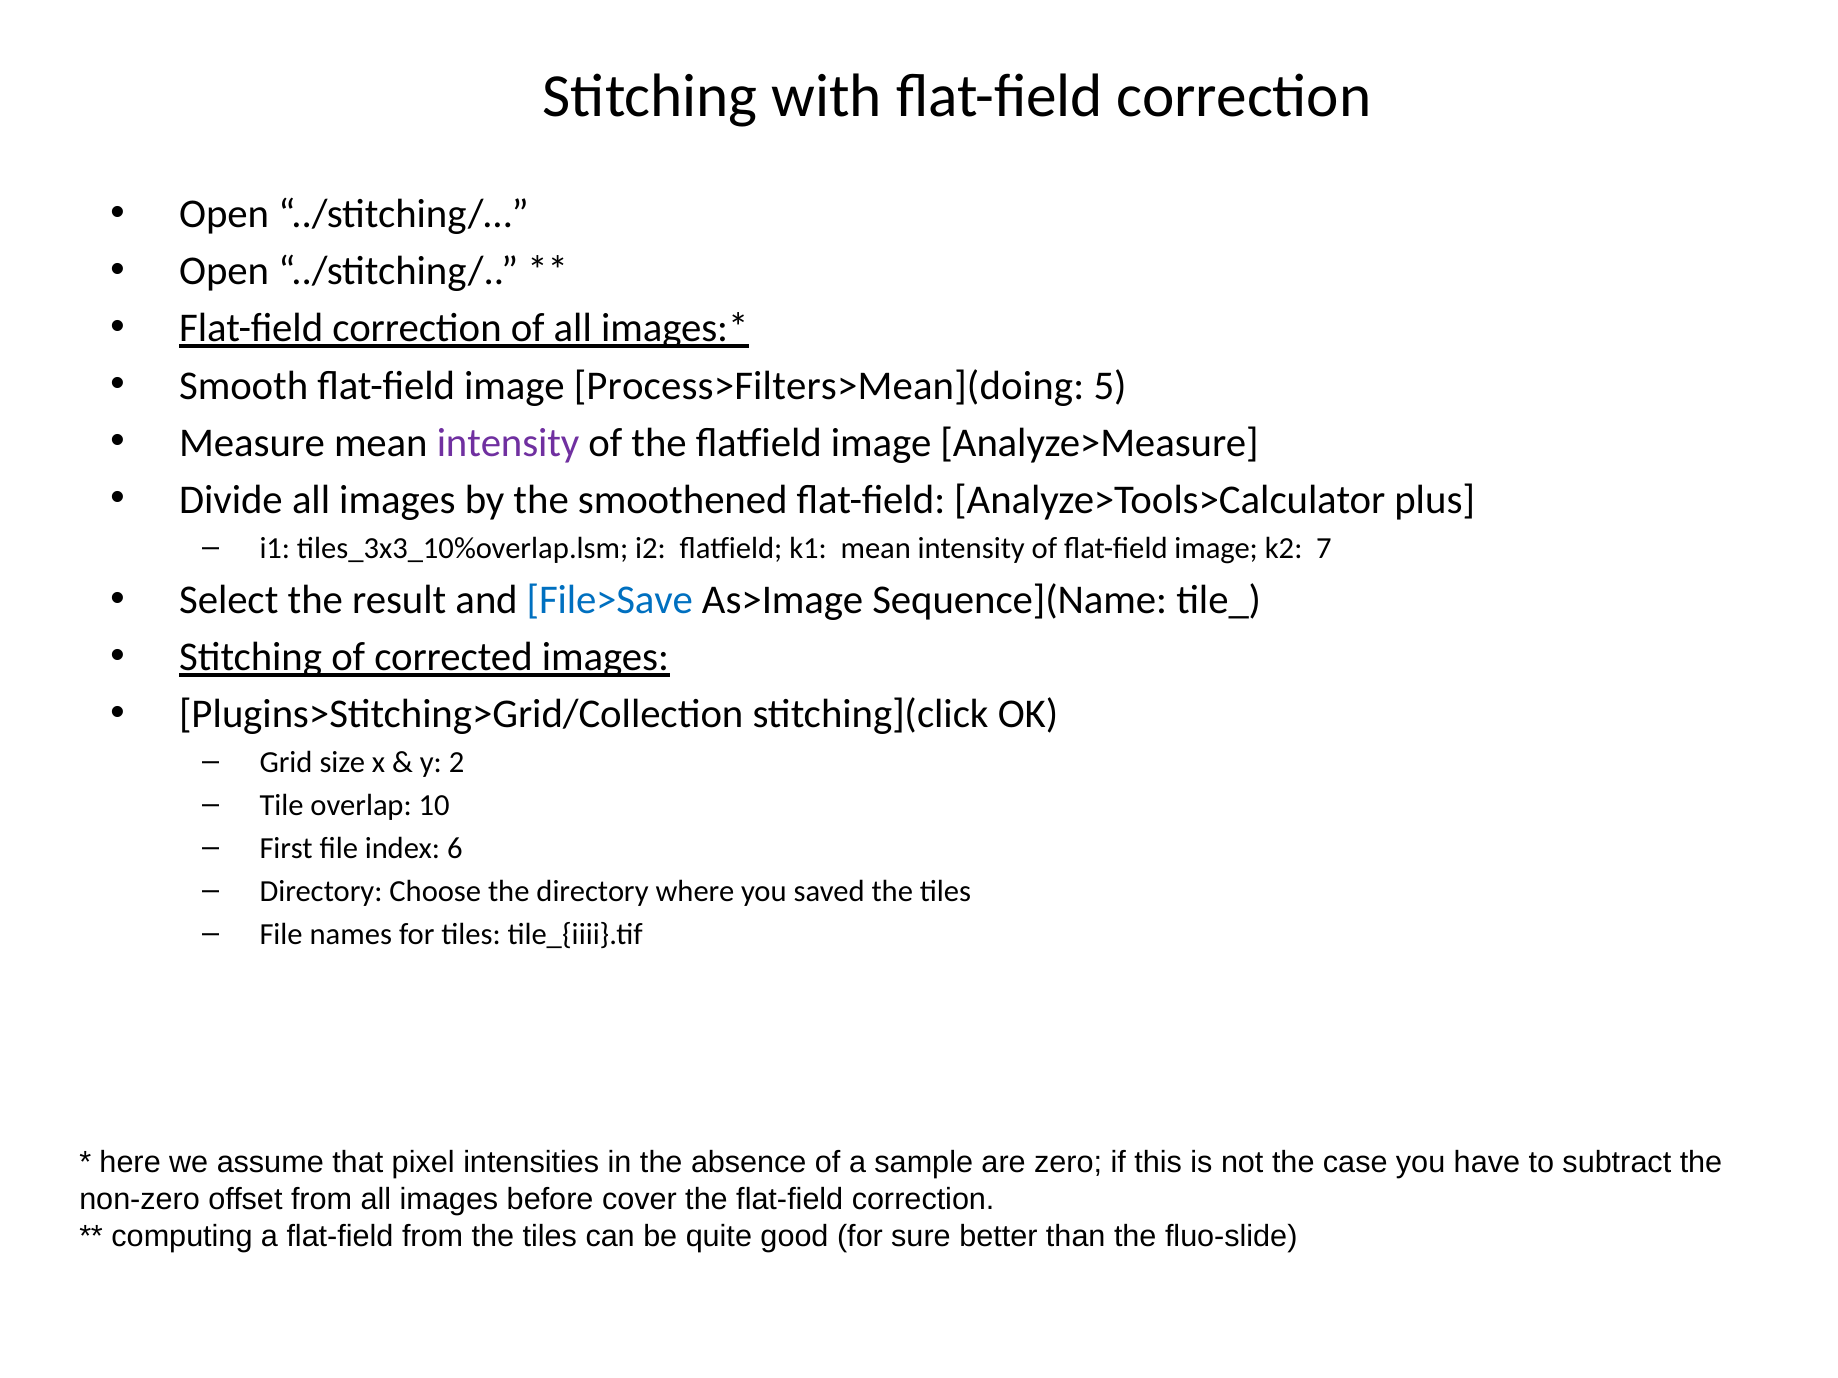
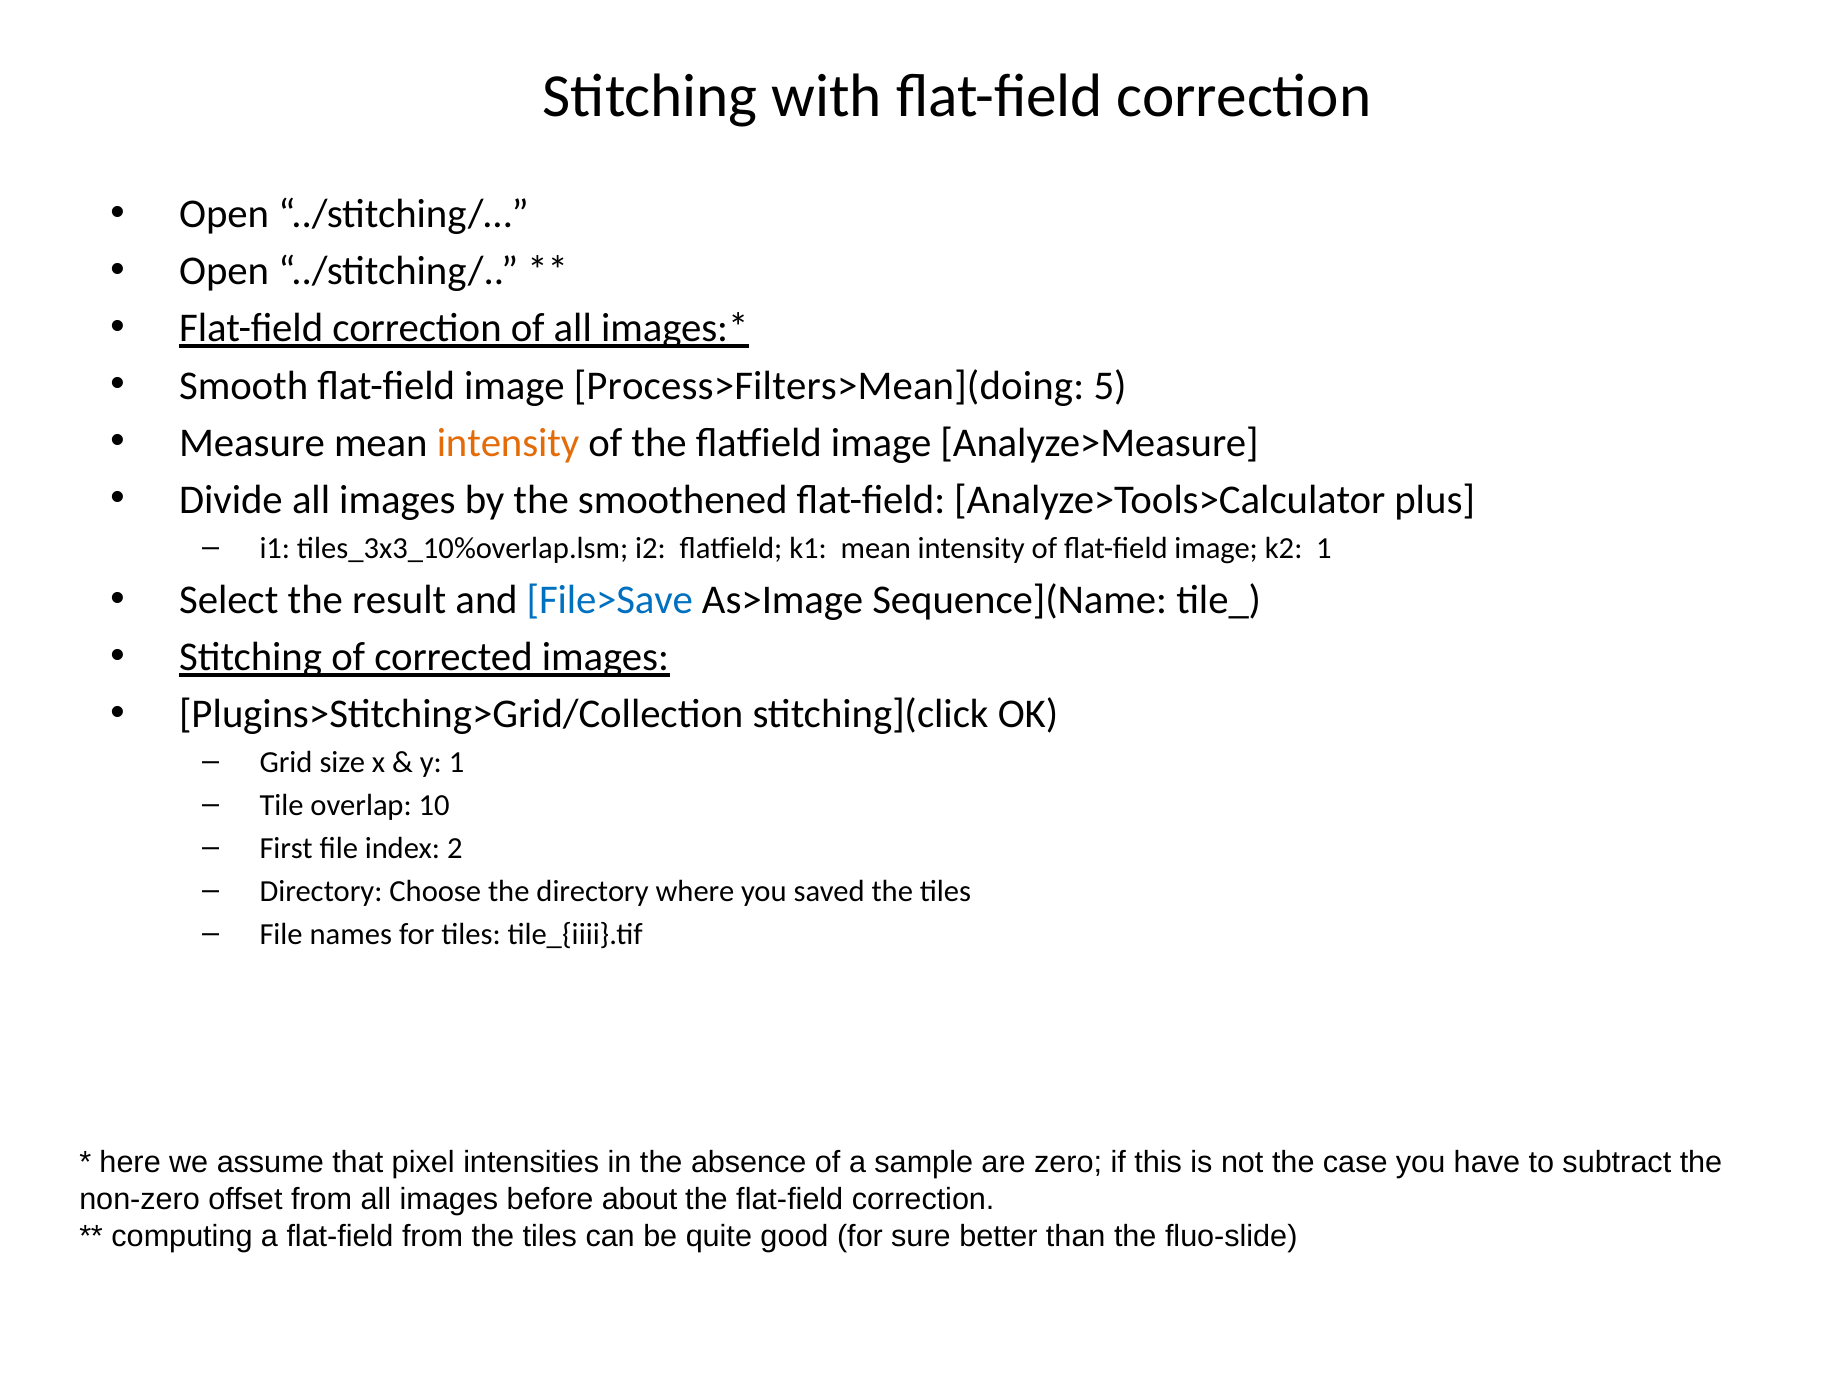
intensity at (508, 443) colour: purple -> orange
k2 7: 7 -> 1
y 2: 2 -> 1
6: 6 -> 2
cover: cover -> about
